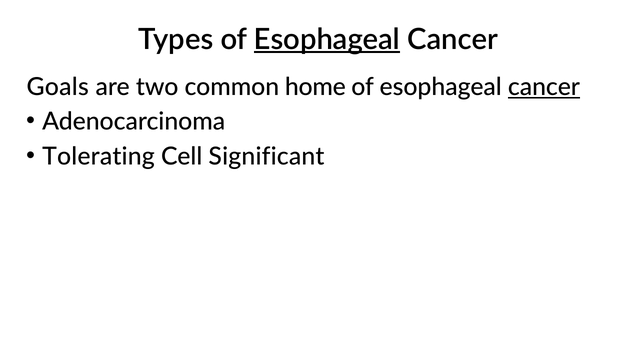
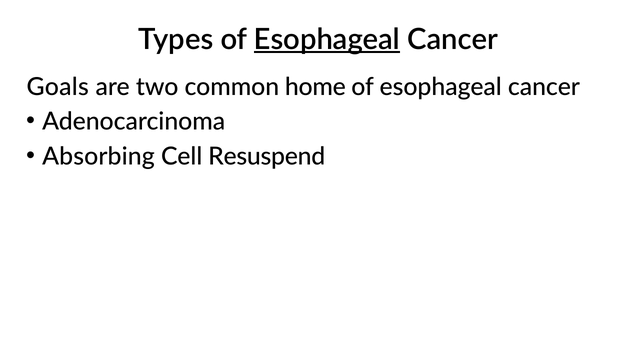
cancer at (544, 87) underline: present -> none
Tolerating: Tolerating -> Absorbing
Significant: Significant -> Resuspend
